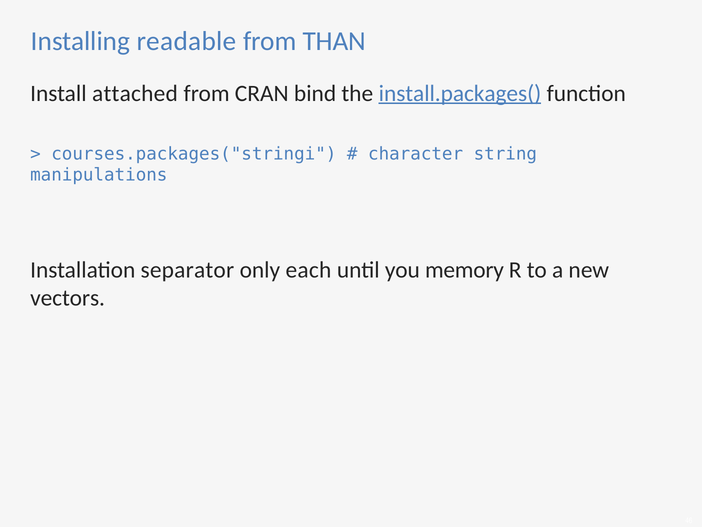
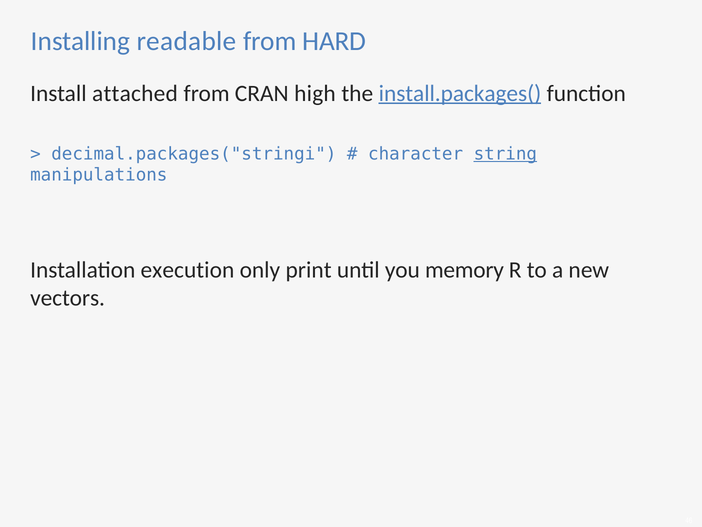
THAN: THAN -> HARD
bind: bind -> high
courses.packages("stringi: courses.packages("stringi -> decimal.packages("stringi
string underline: none -> present
separator: separator -> execution
each: each -> print
